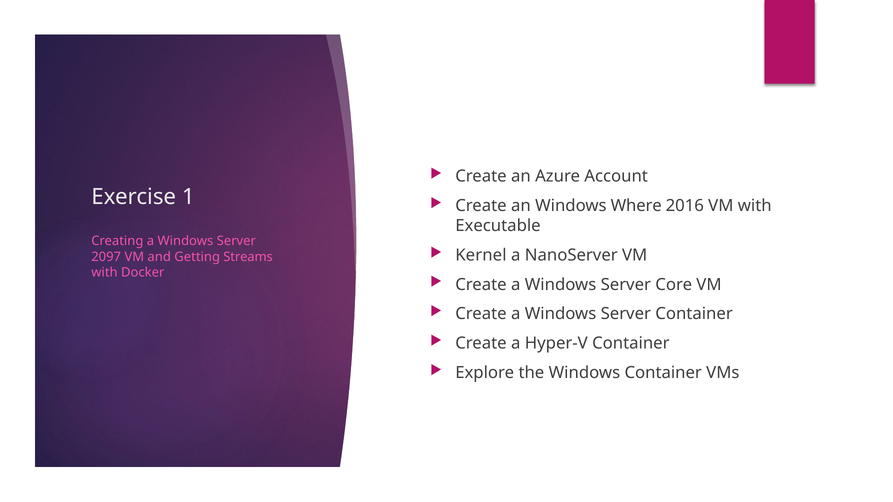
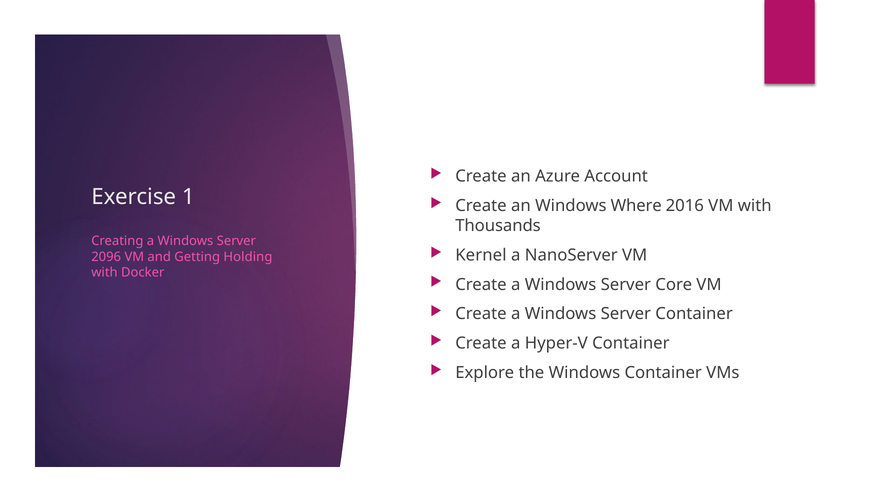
Executable: Executable -> Thousands
2097: 2097 -> 2096
Streams: Streams -> Holding
